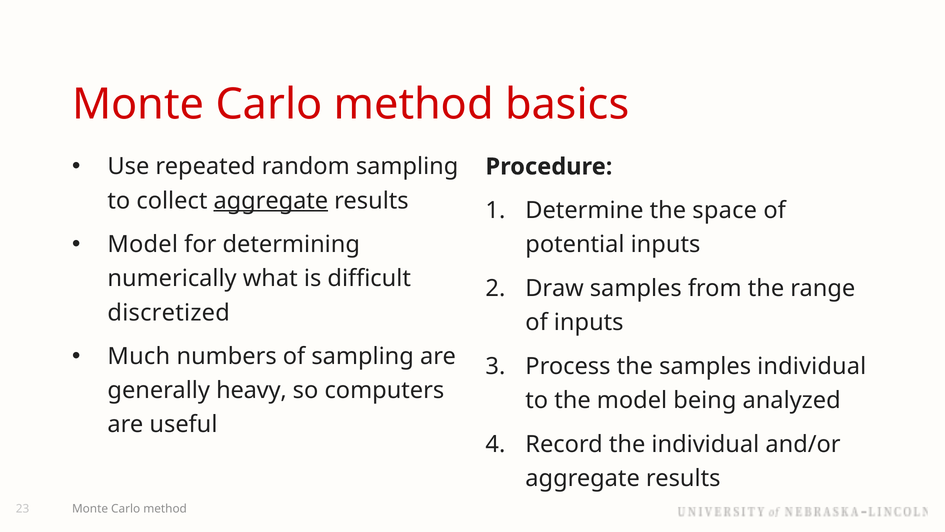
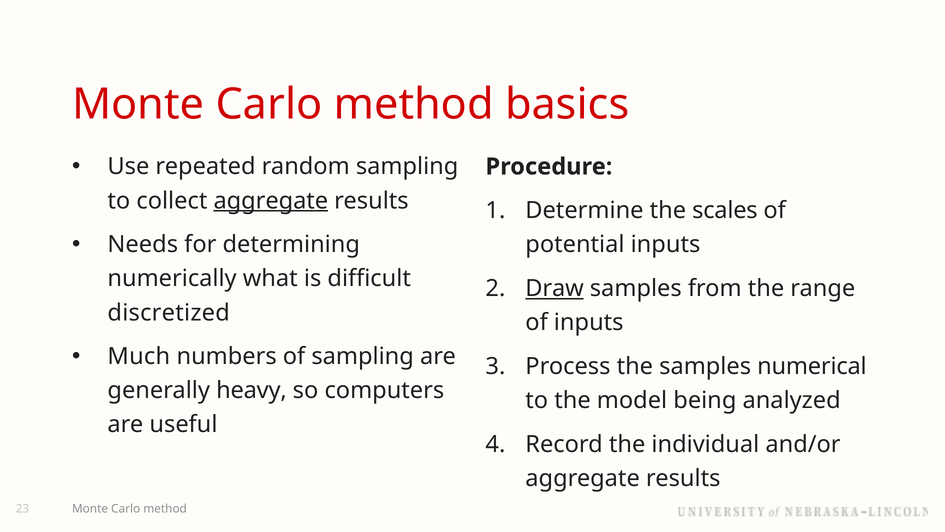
space: space -> scales
Model at (143, 244): Model -> Needs
Draw underline: none -> present
samples individual: individual -> numerical
